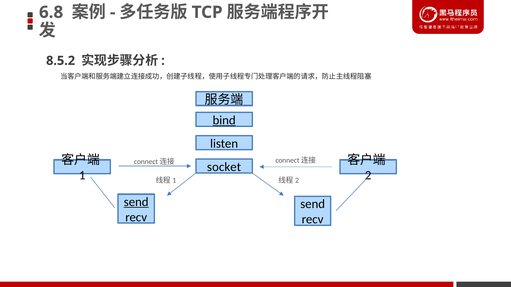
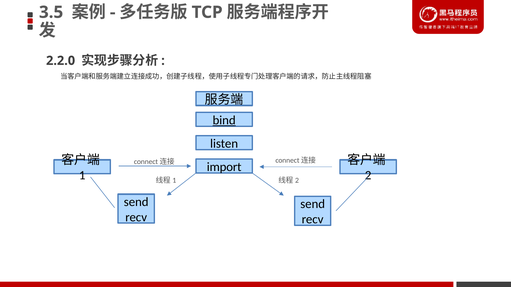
6.8: 6.8 -> 3.5
8.5.2: 8.5.2 -> 2.2.0
socket: socket -> import
send at (136, 202) underline: present -> none
